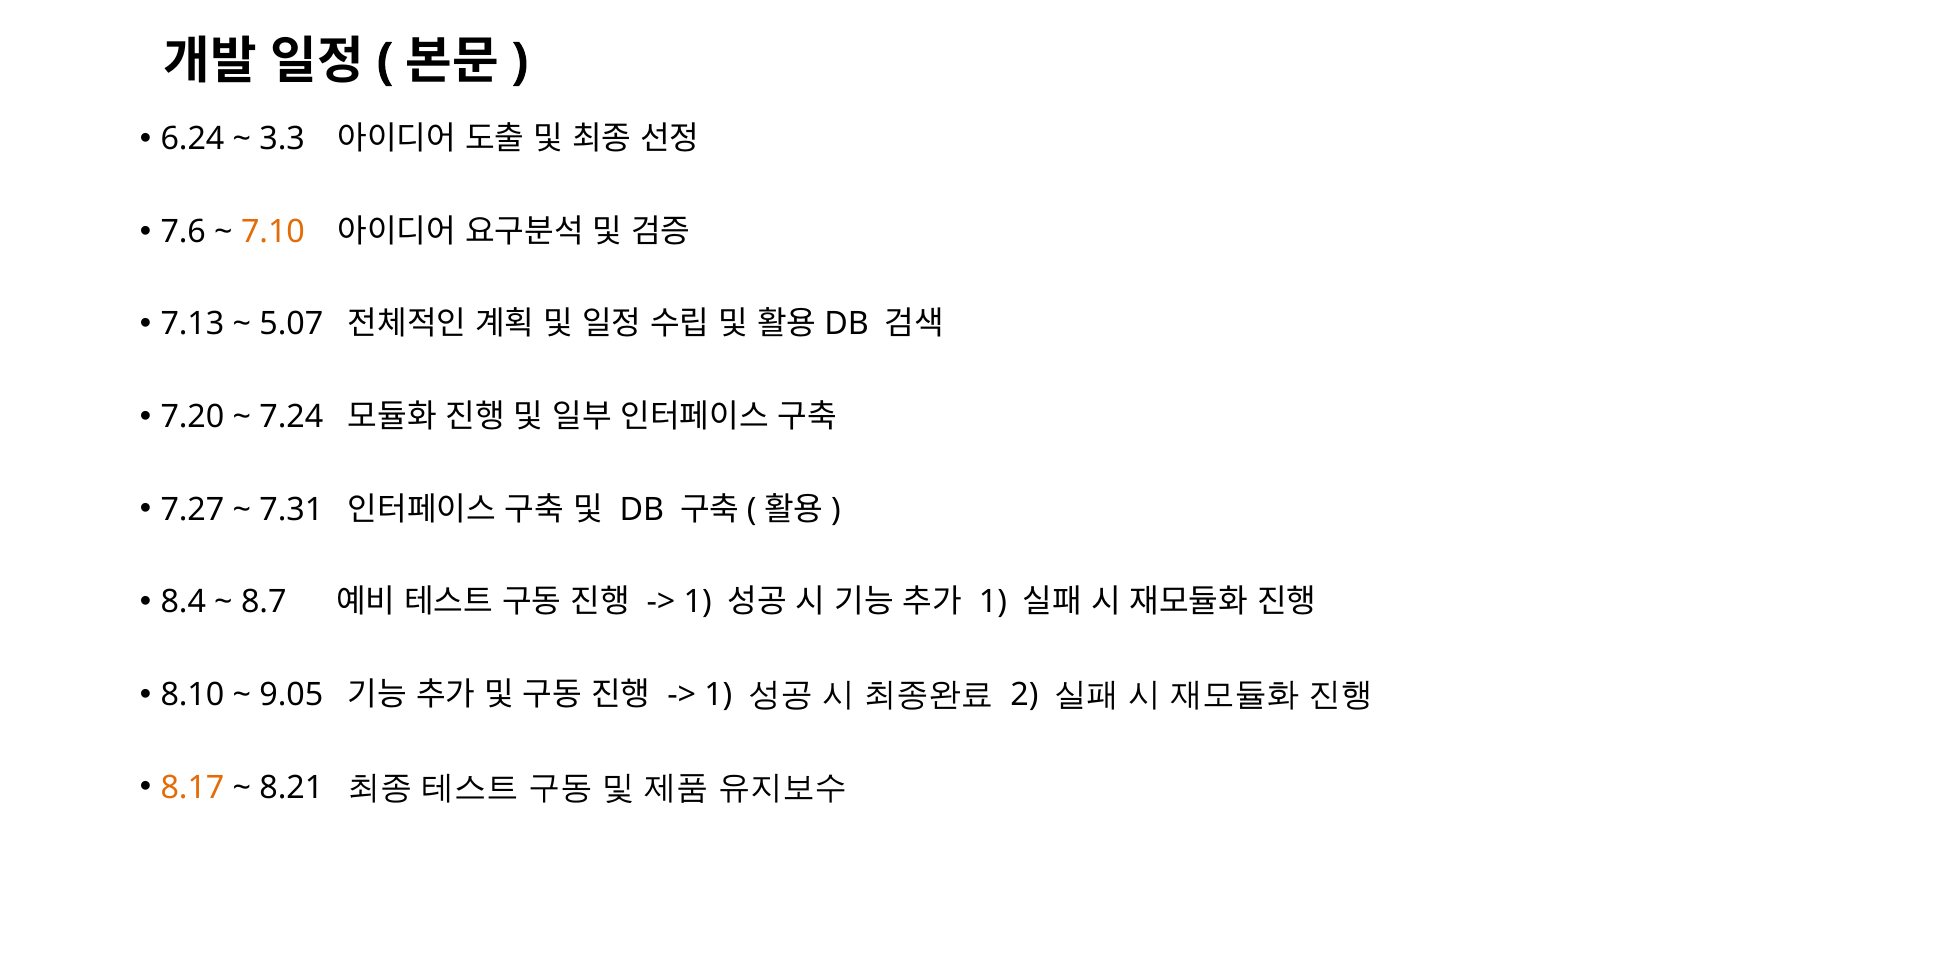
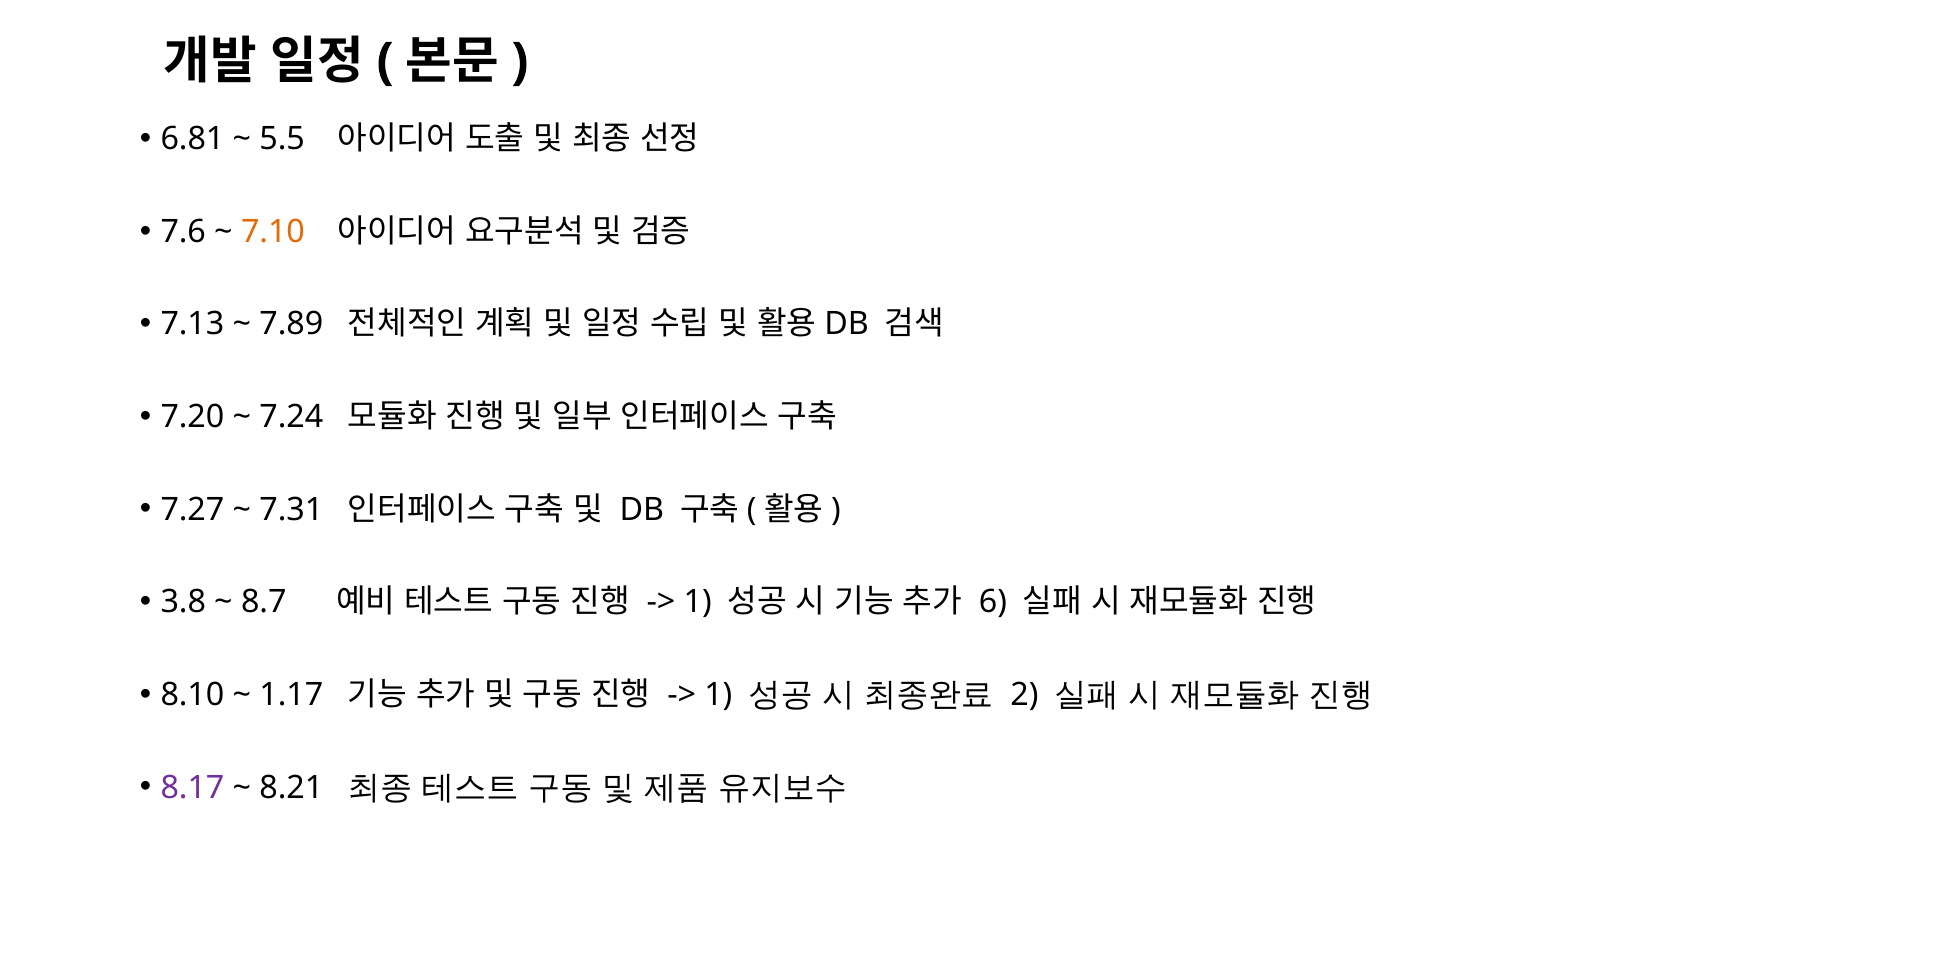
6.24: 6.24 -> 6.81
3.3: 3.3 -> 5.5
5.07: 5.07 -> 7.89
8.4: 8.4 -> 3.8
1 at (993, 602): 1 -> 6
9.05: 9.05 -> 1.17
8.17 colour: orange -> purple
